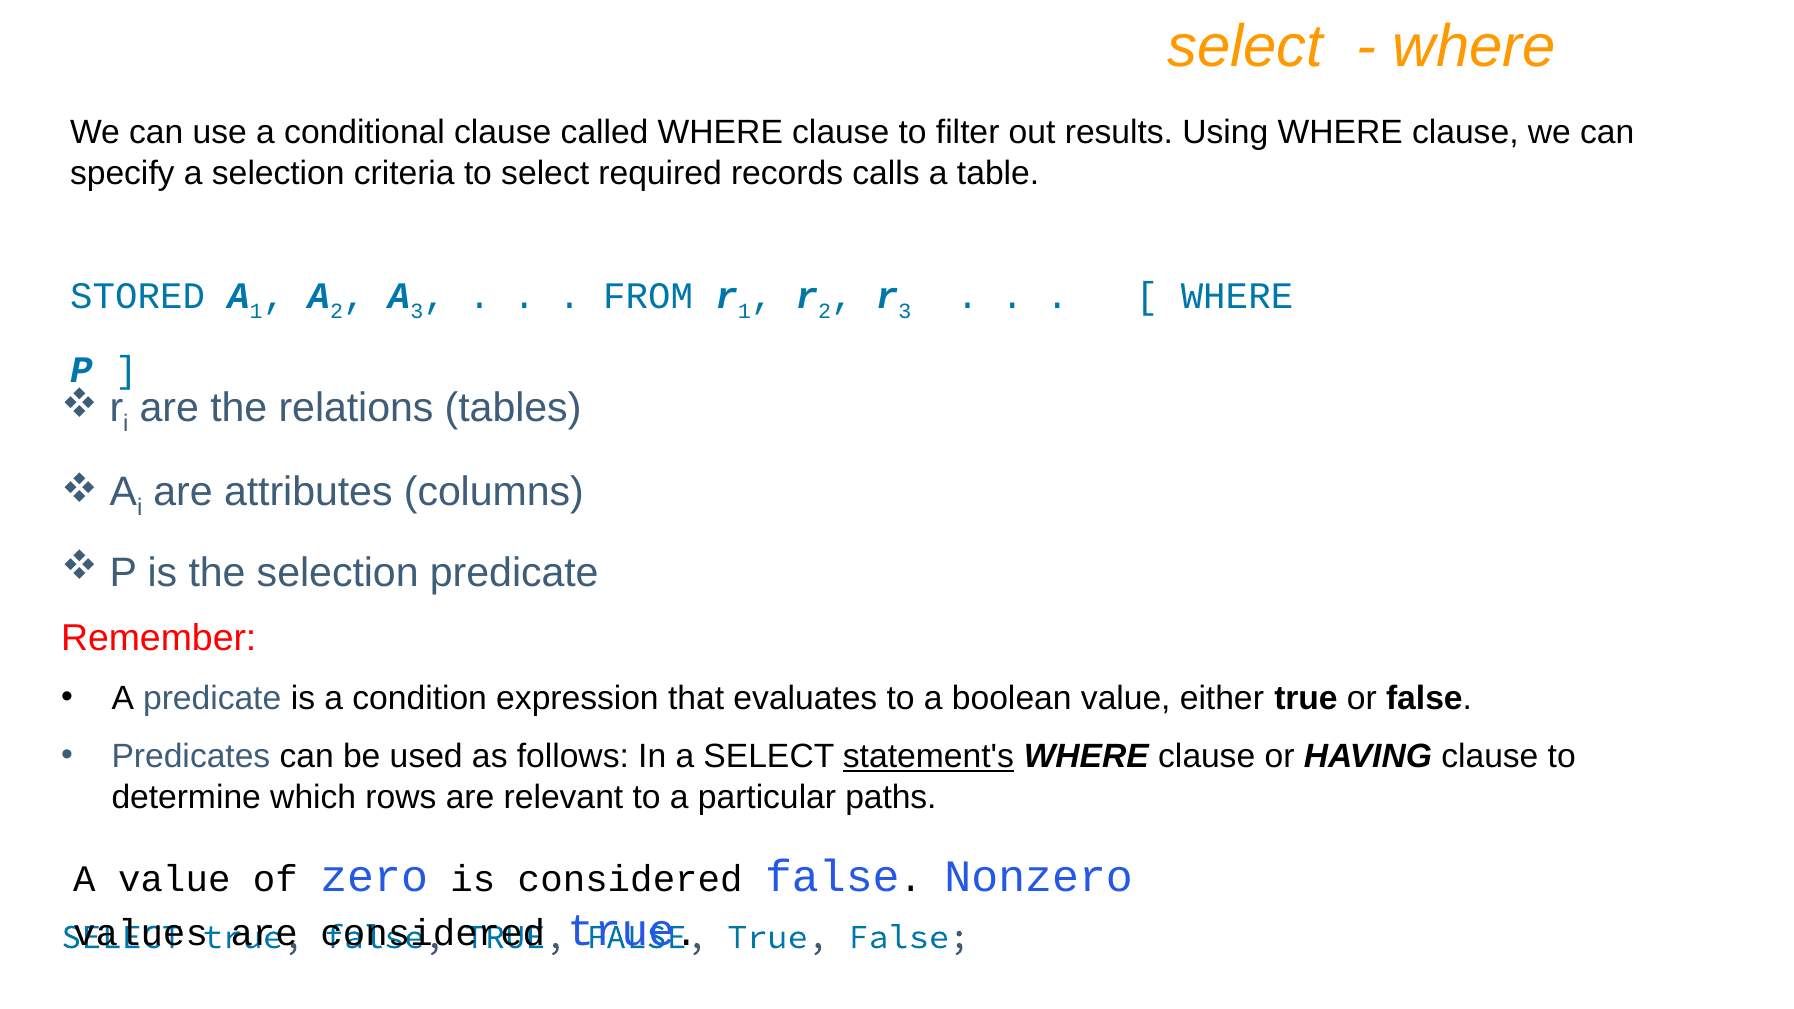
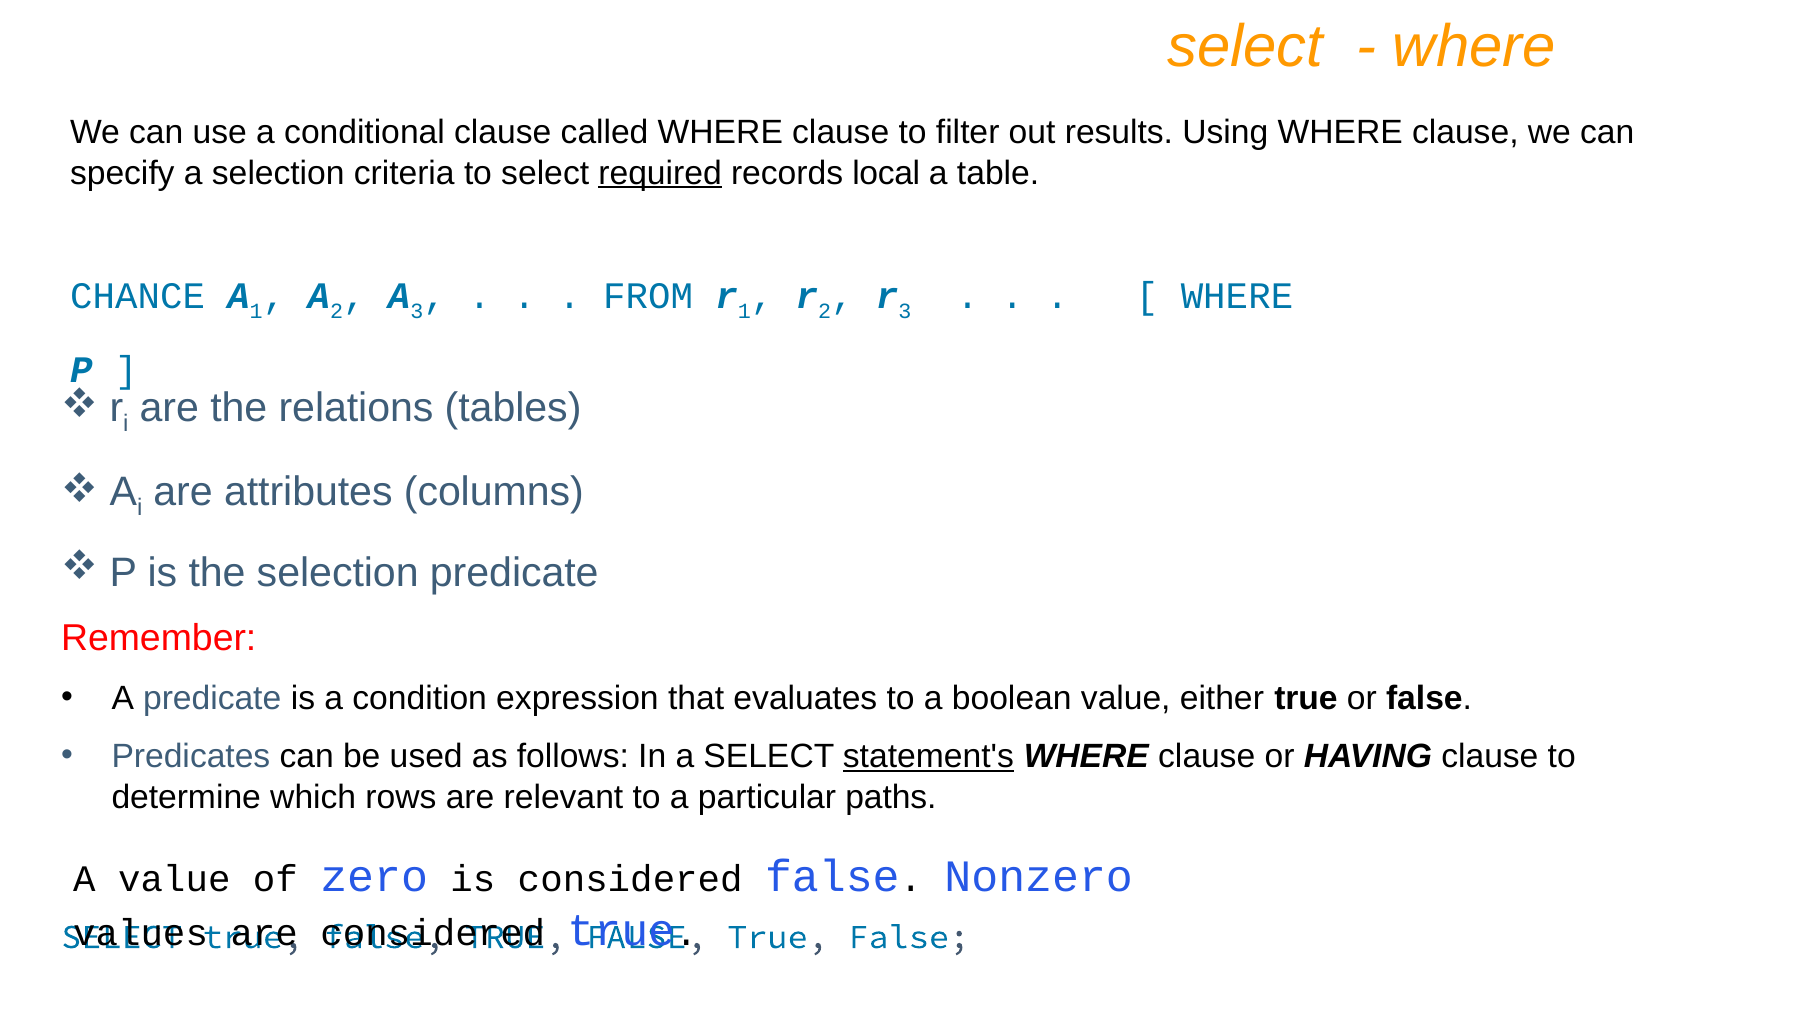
required underline: none -> present
calls: calls -> local
STORED: STORED -> CHANCE
